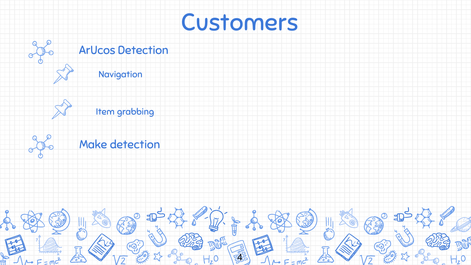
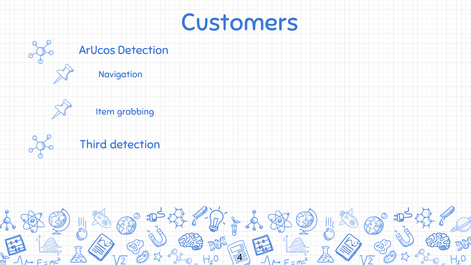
Make: Make -> Third
